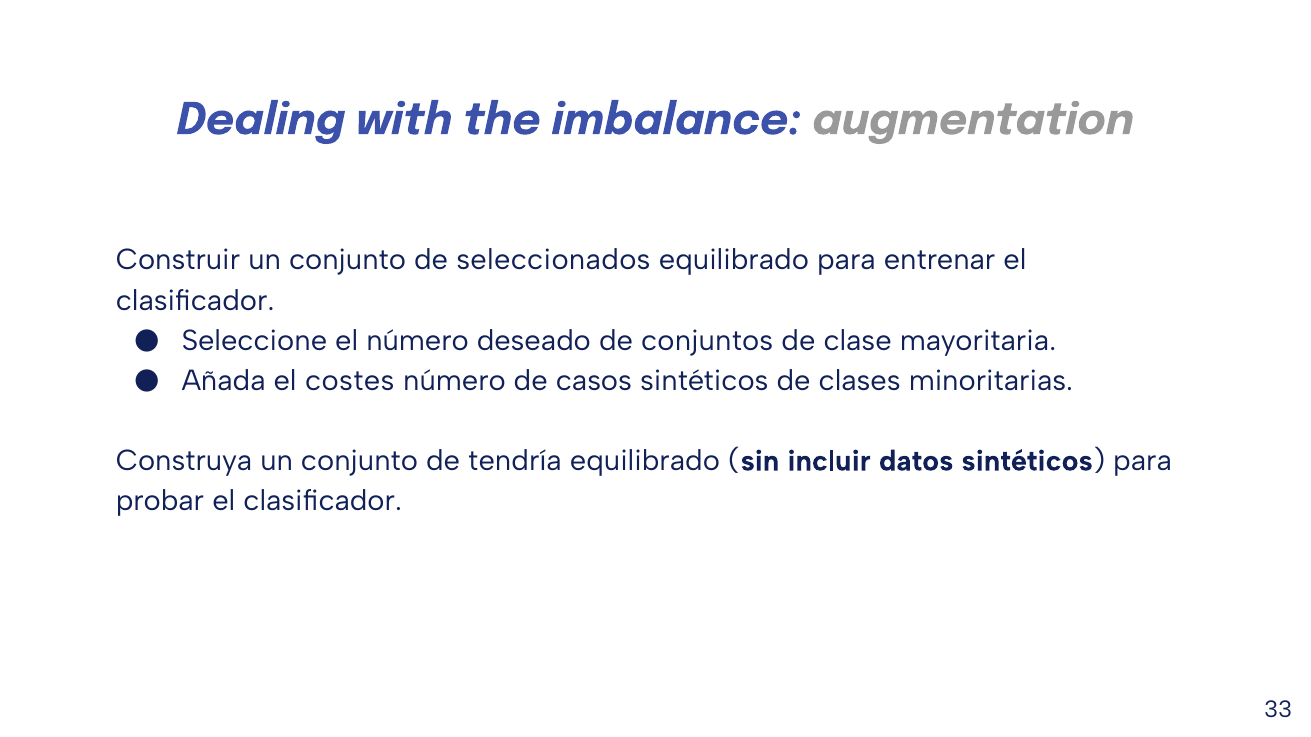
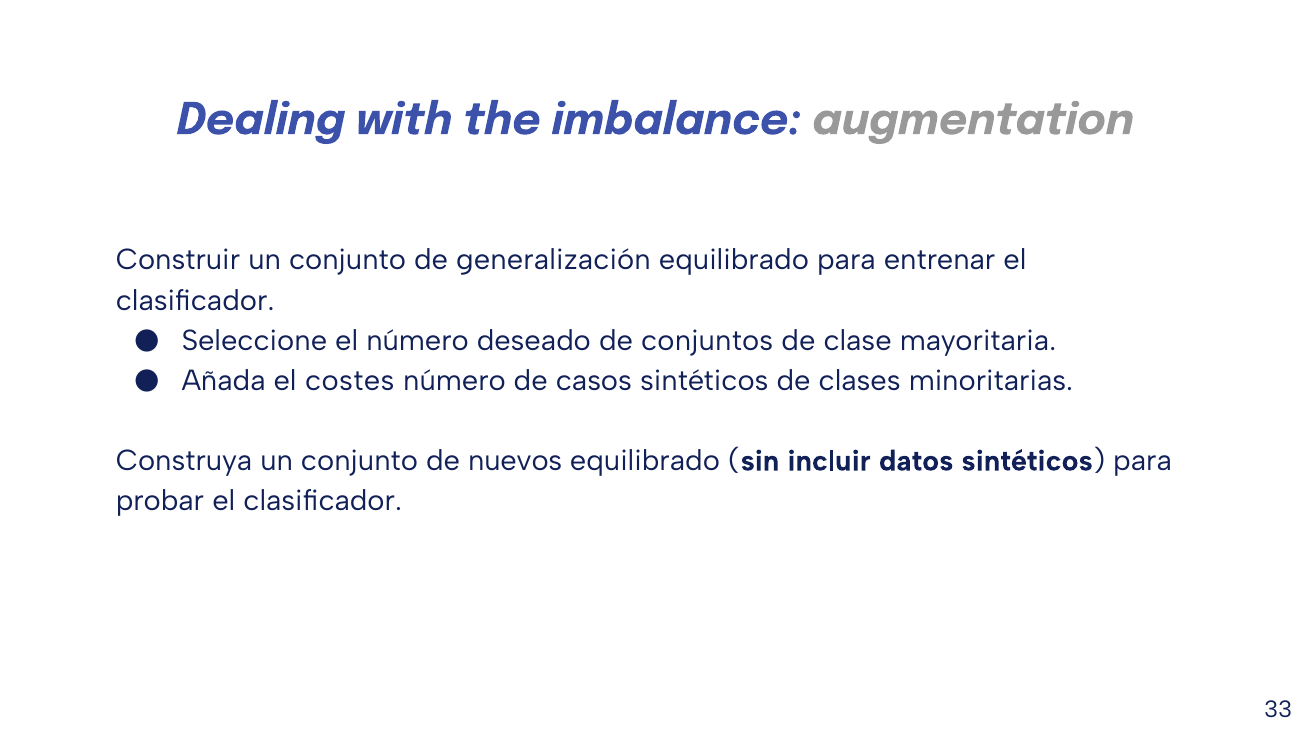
seleccionados: seleccionados -> generalización
tendría: tendría -> nuevos
